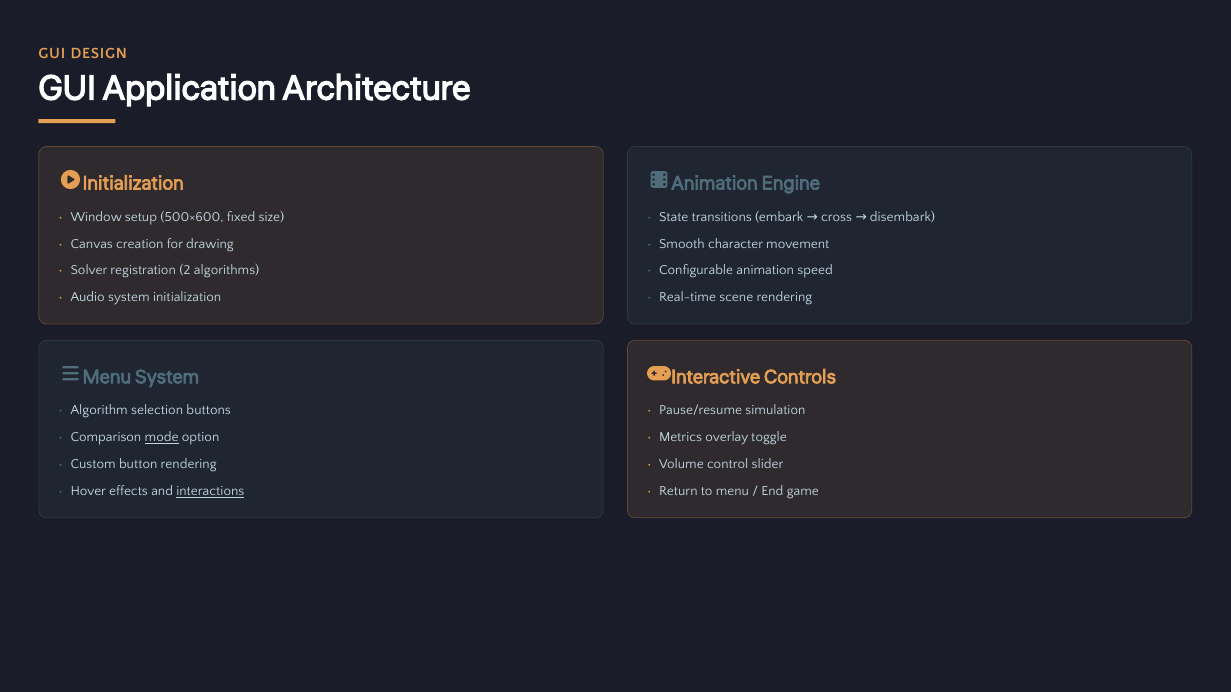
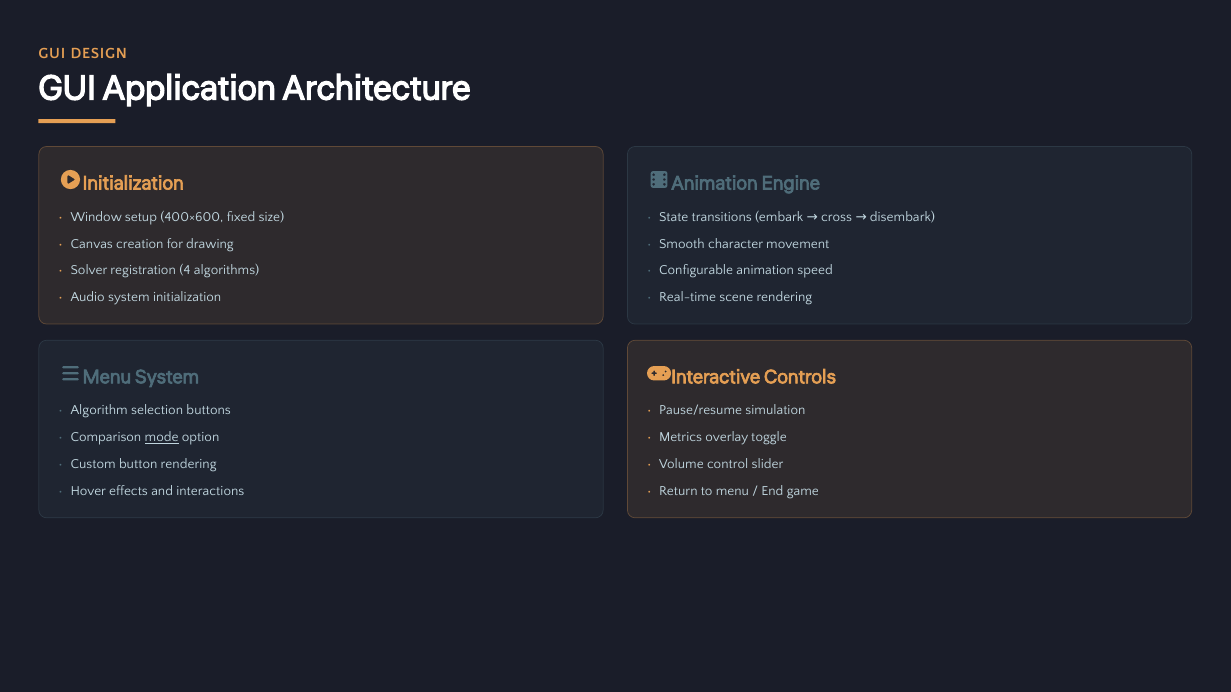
500×600: 500×600 -> 400×600
2: 2 -> 4
interactions underline: present -> none
